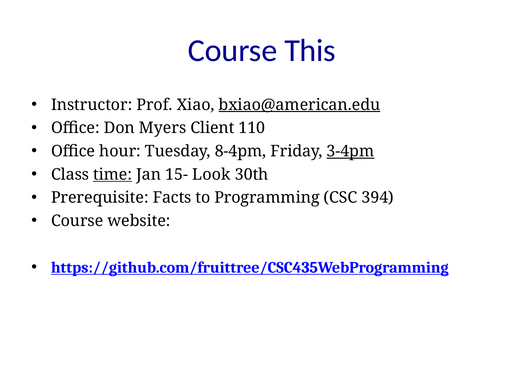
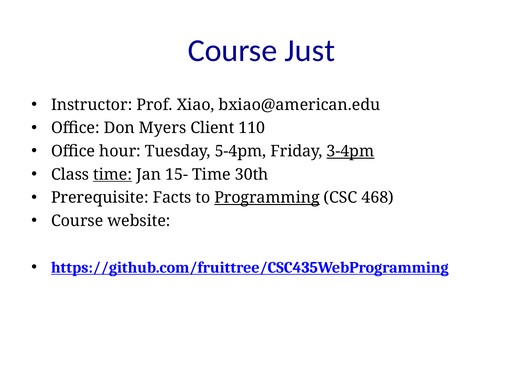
This: This -> Just
bxiao@american.edu underline: present -> none
8-4pm: 8-4pm -> 5-4pm
15- Look: Look -> Time
Programming underline: none -> present
394: 394 -> 468
